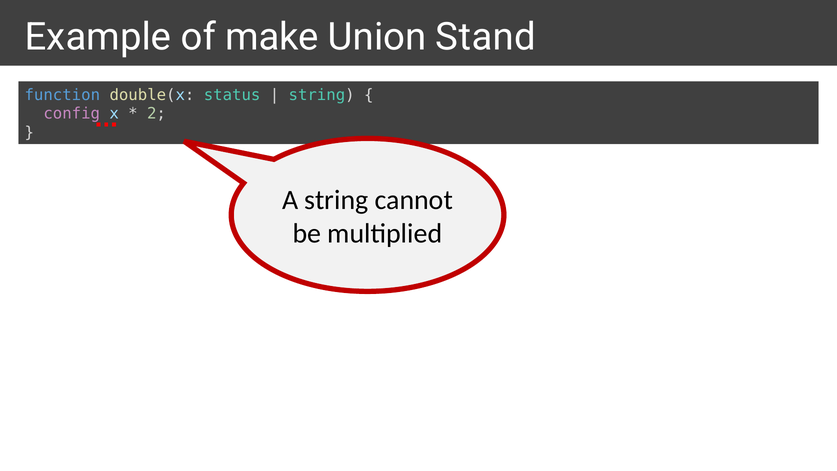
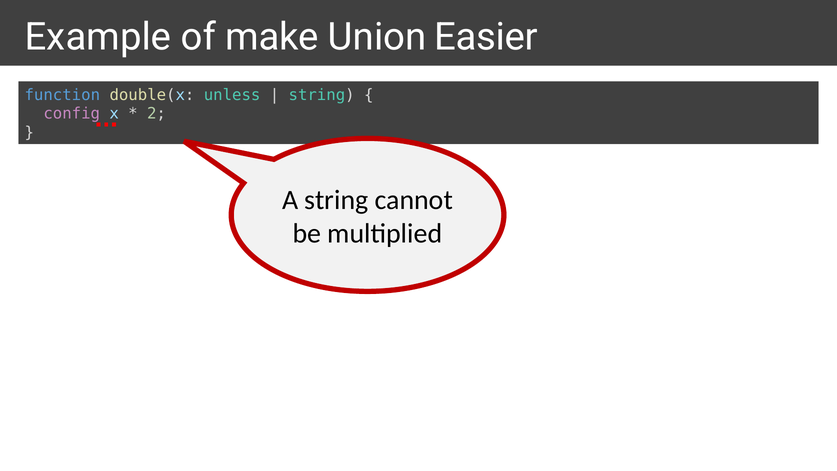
Stand: Stand -> Easier
status: status -> unless
